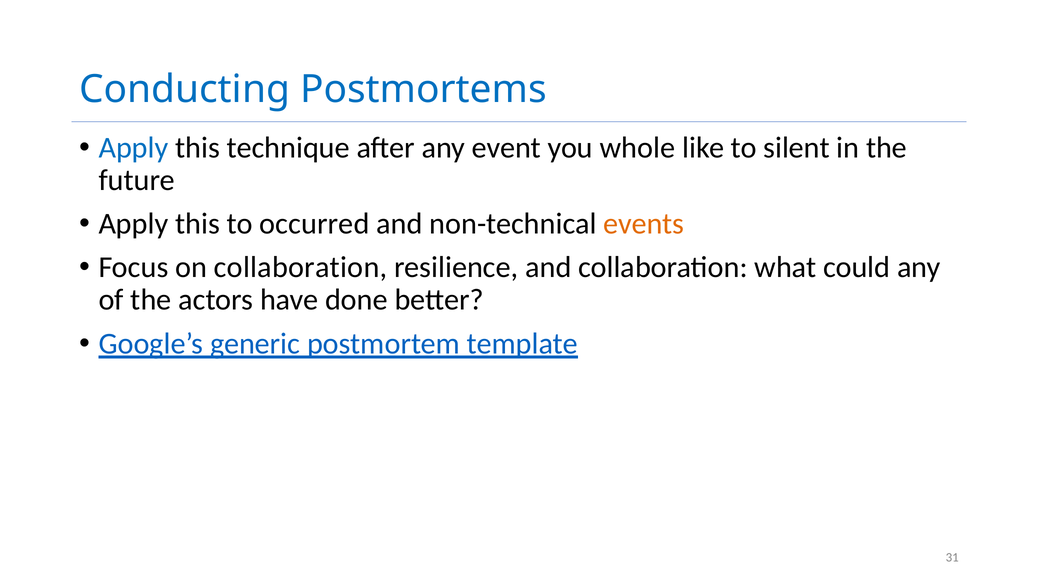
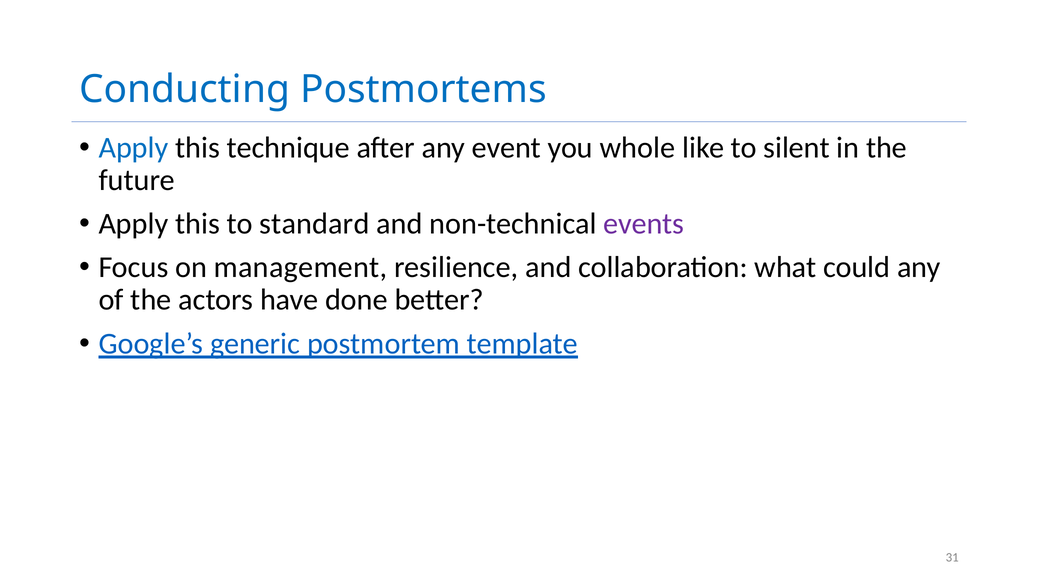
occurred: occurred -> standard
events colour: orange -> purple
on collaboration: collaboration -> management
